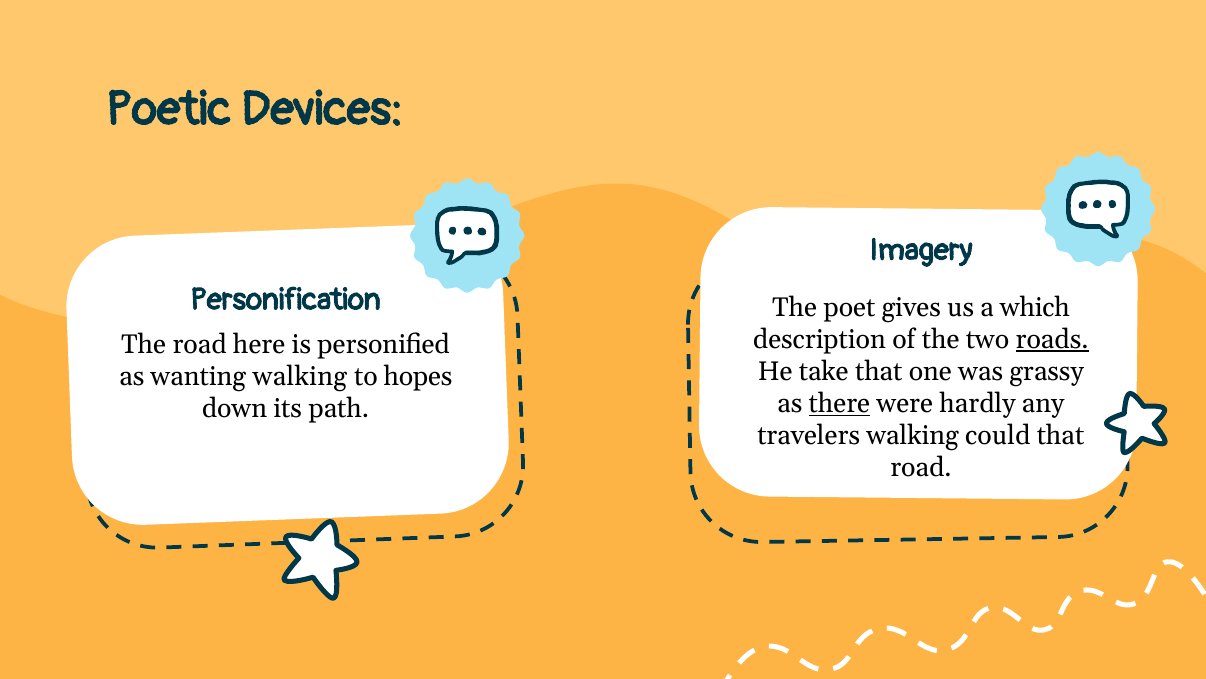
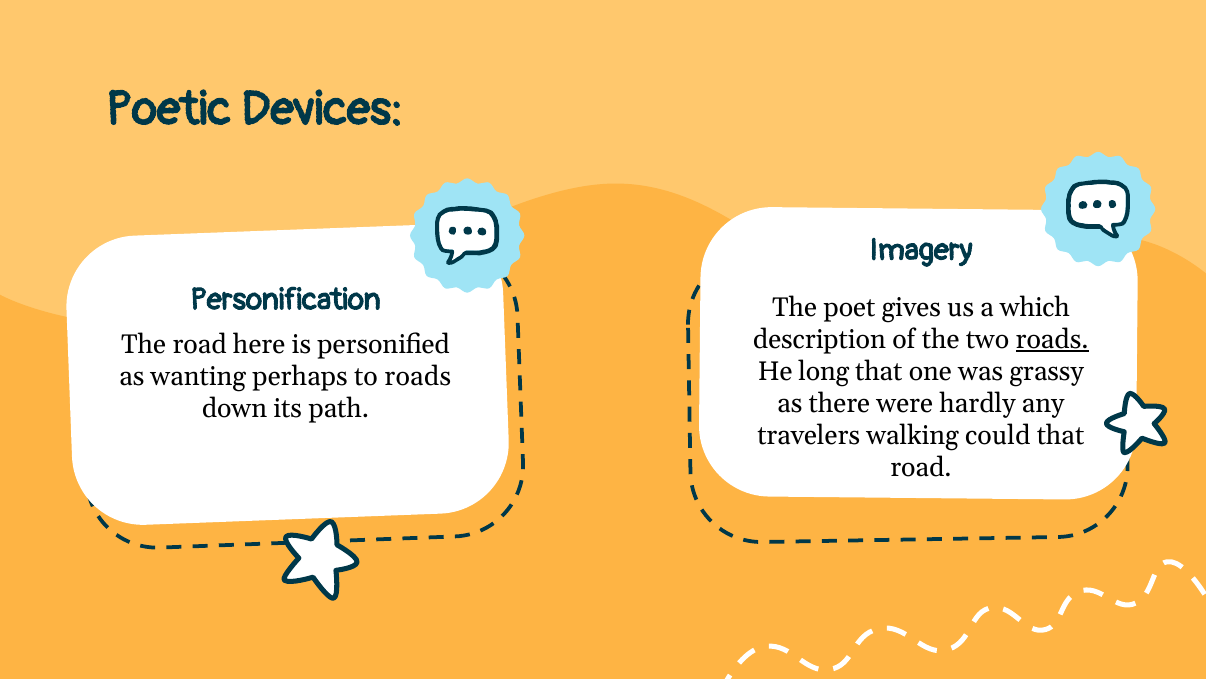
take: take -> long
wanting walking: walking -> perhaps
to hopes: hopes -> roads
there underline: present -> none
